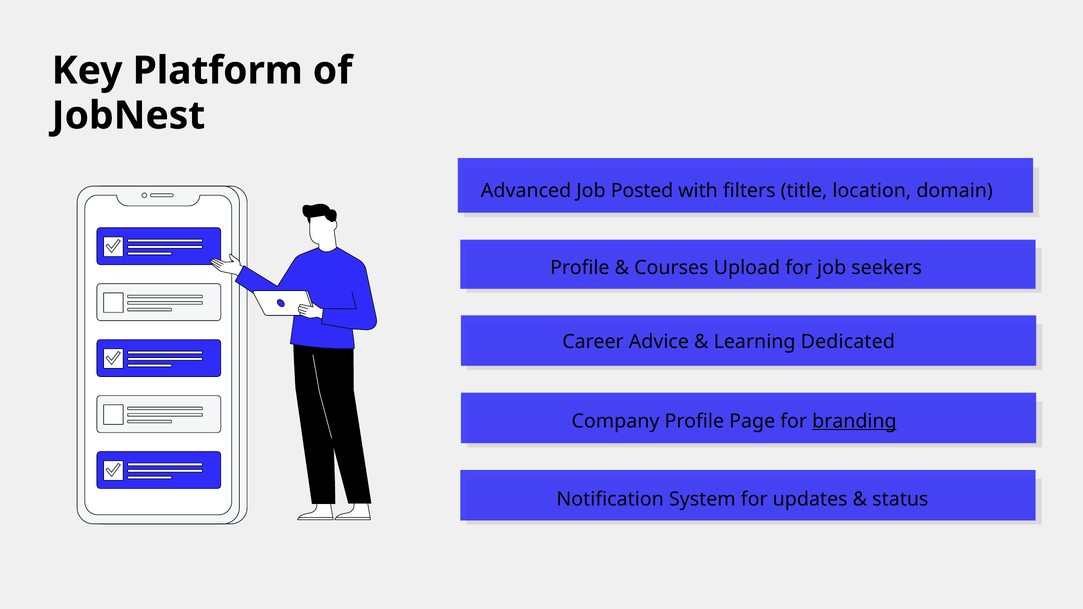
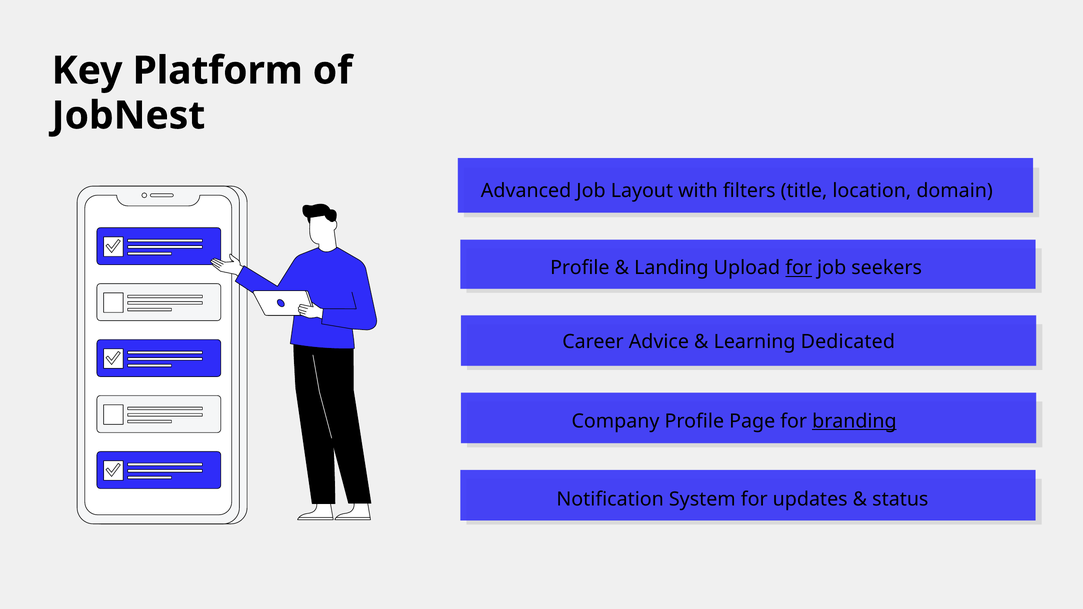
Posted: Posted -> Layout
Courses: Courses -> Landing
for at (799, 268) underline: none -> present
